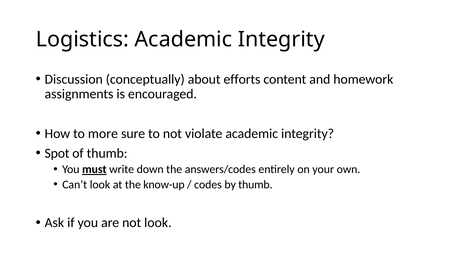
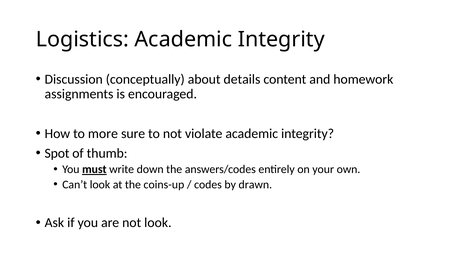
efforts: efforts -> details
know-up: know-up -> coins-up
by thumb: thumb -> drawn
